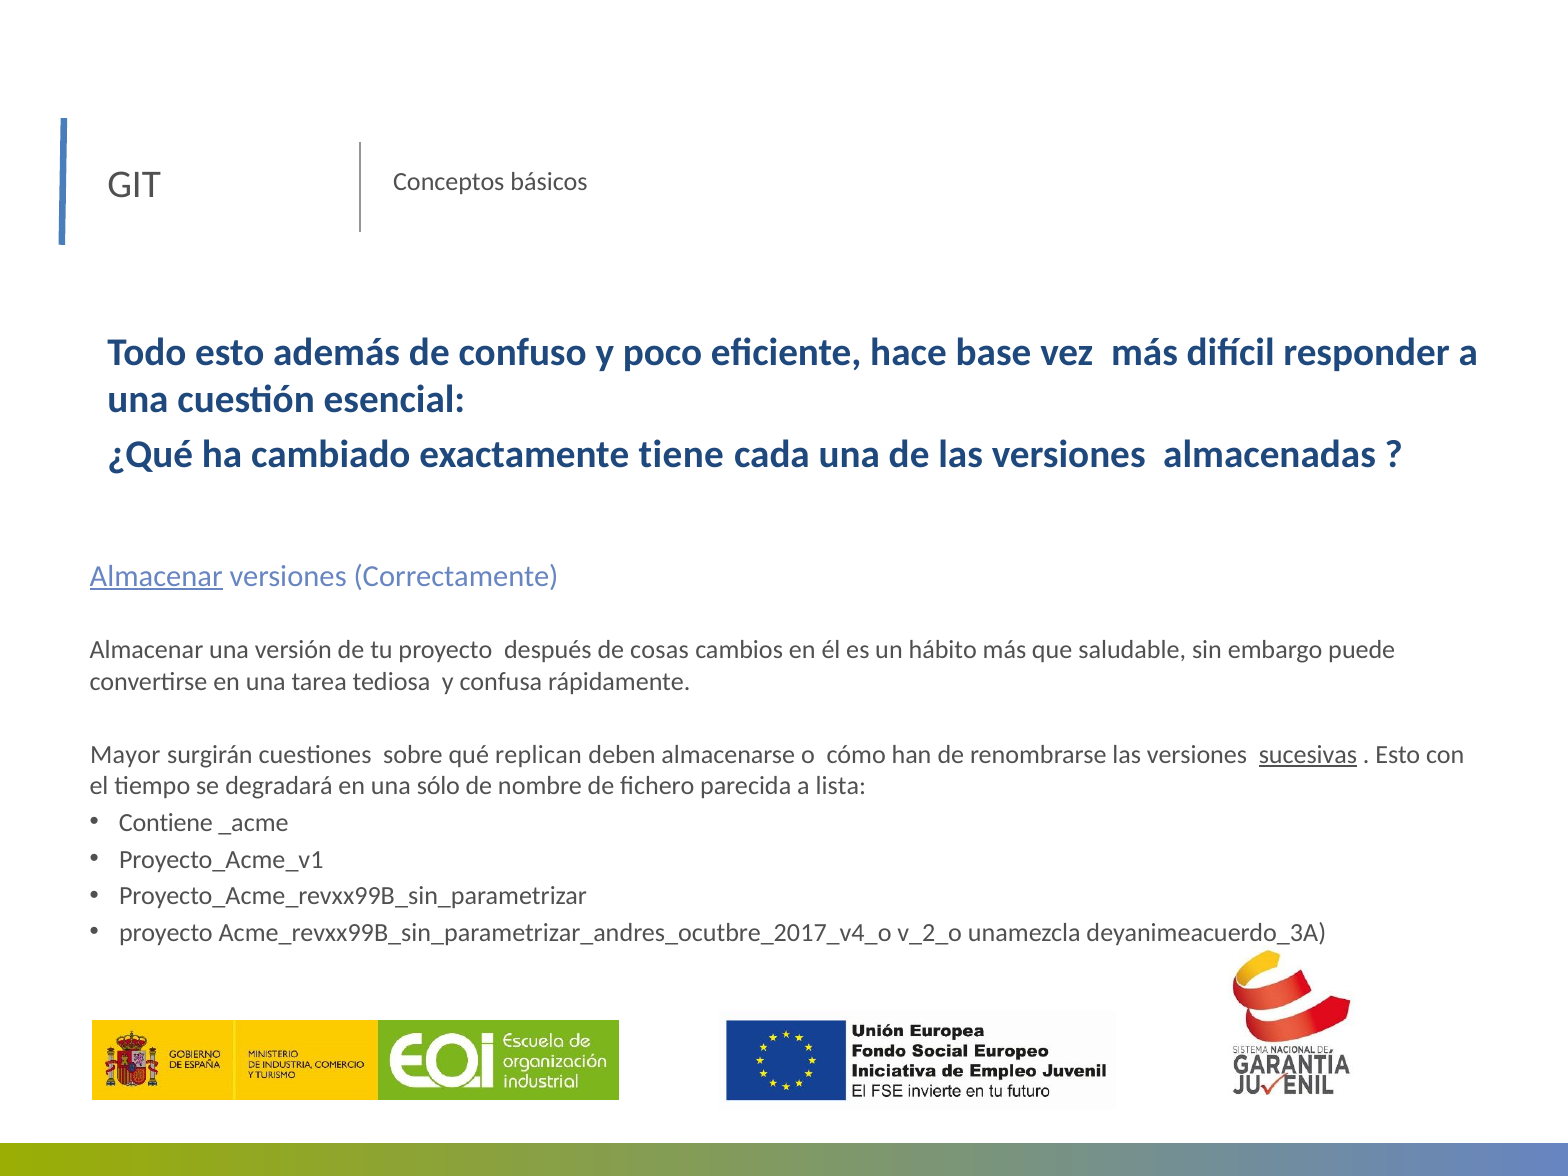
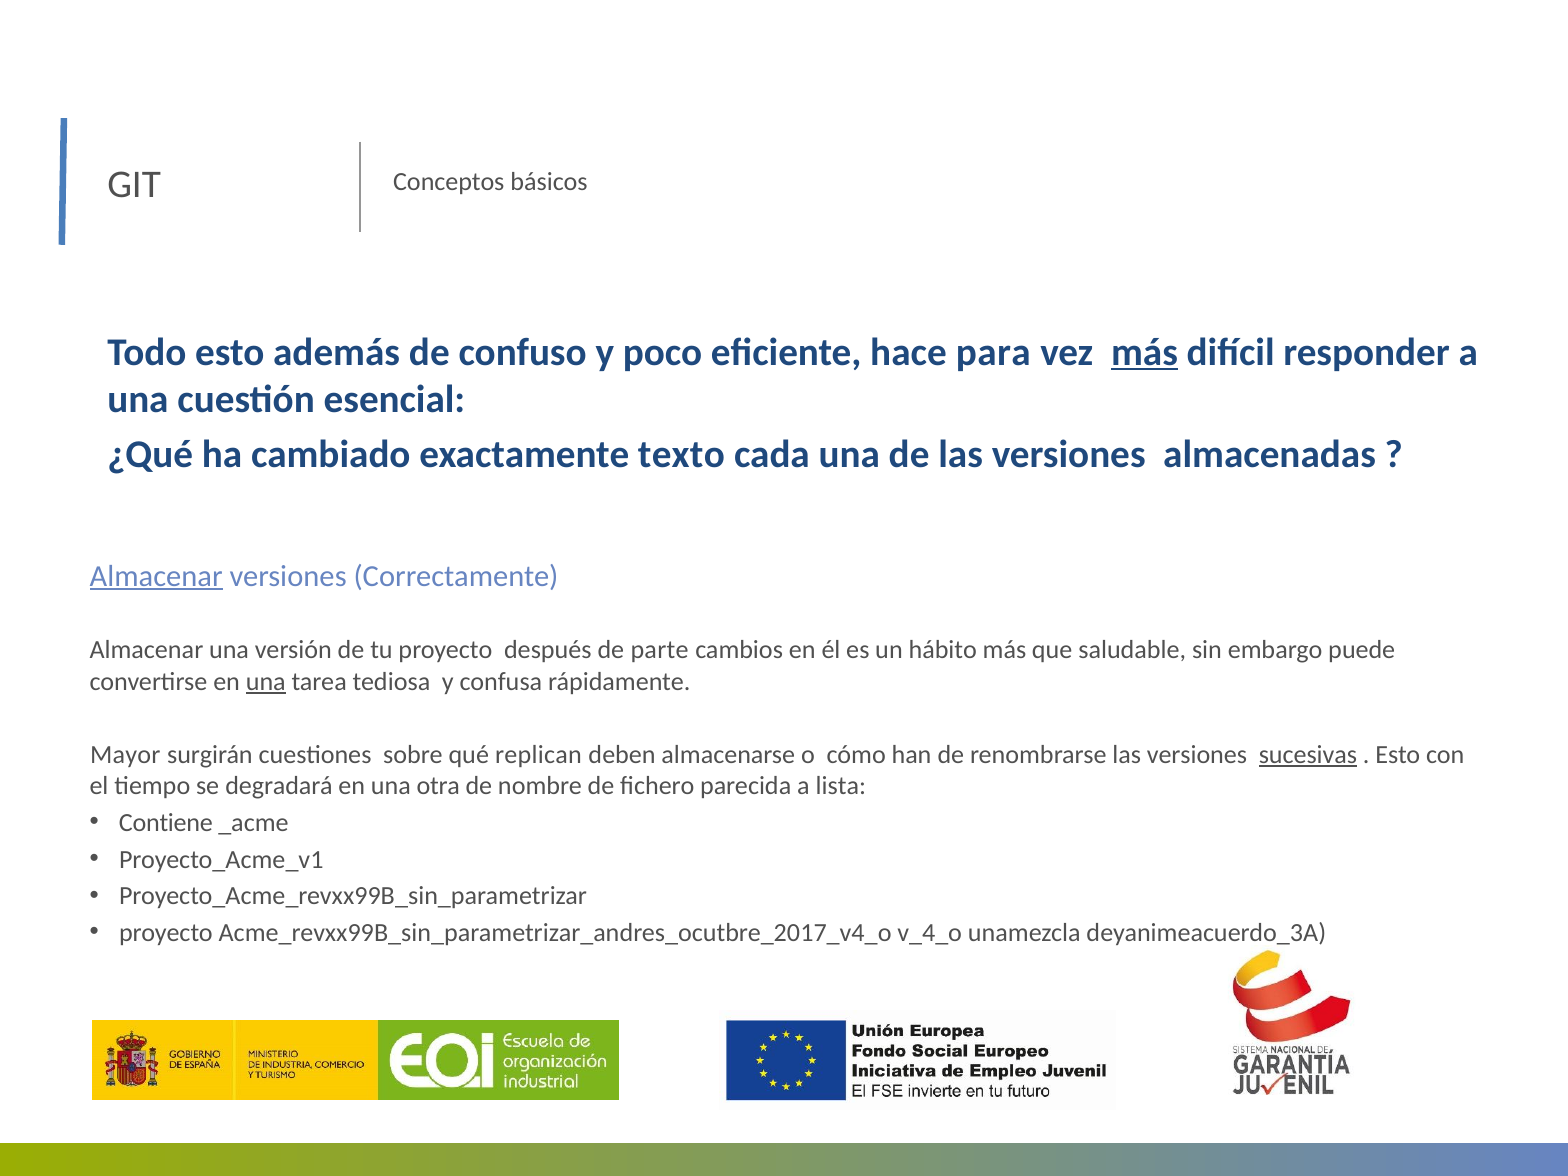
base: base -> para
más at (1144, 352) underline: none -> present
tiene: tiene -> texto
cosas: cosas -> parte
una at (266, 682) underline: none -> present
sólo: sólo -> otra
v_2_o: v_2_o -> v_4_o
